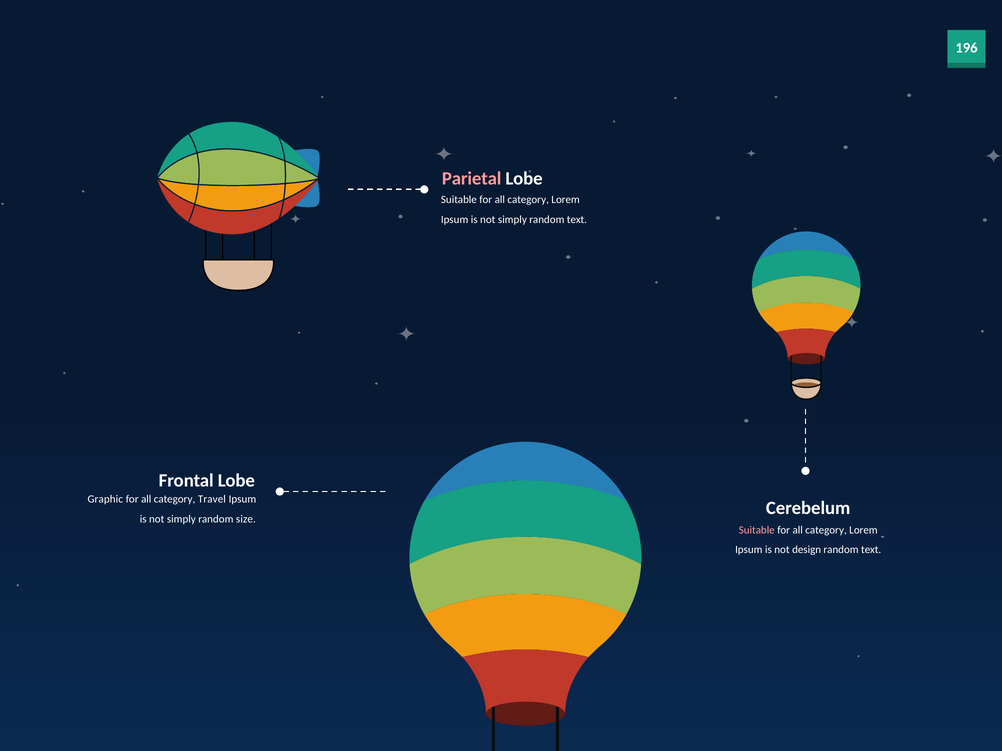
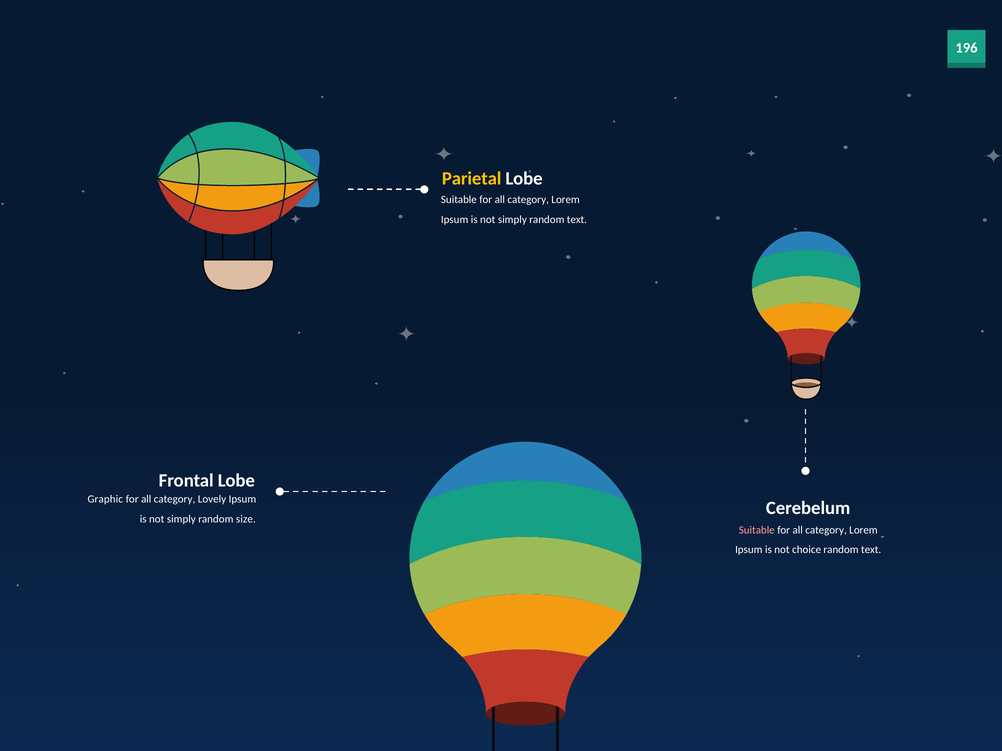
Parietal colour: pink -> yellow
Travel: Travel -> Lovely
design: design -> choice
